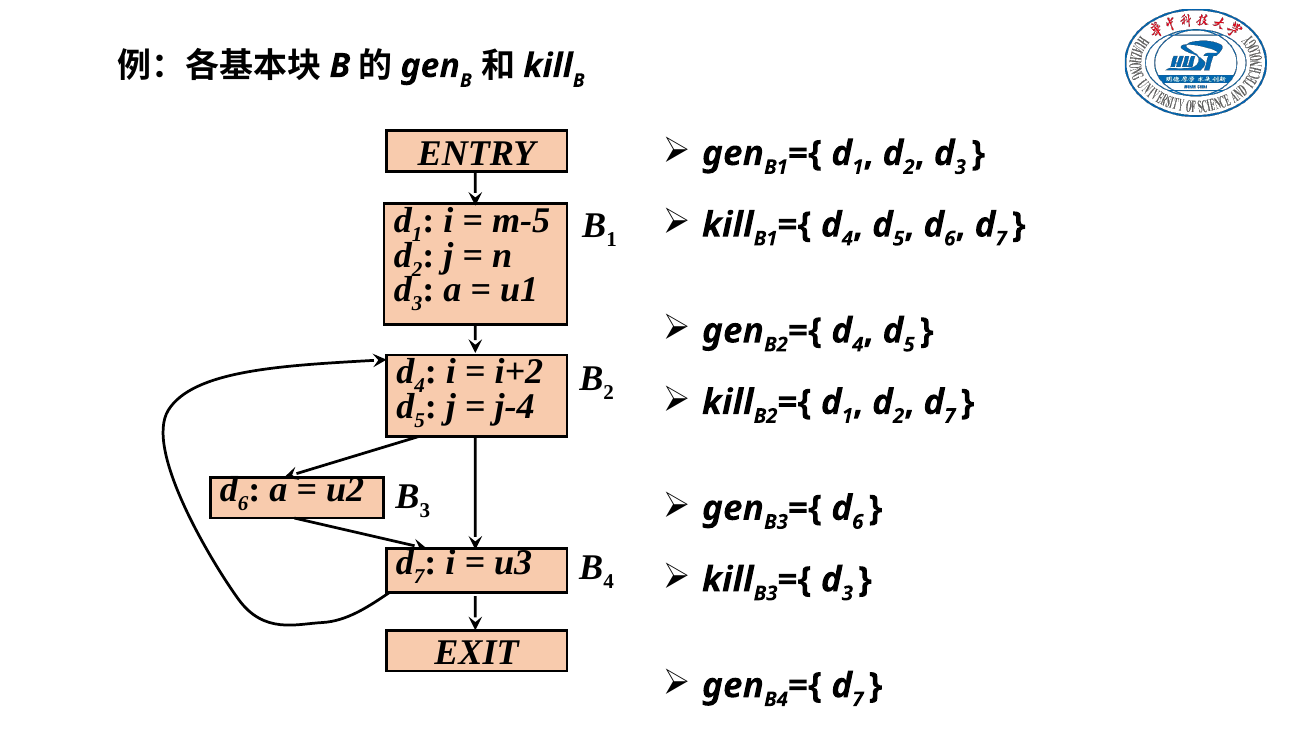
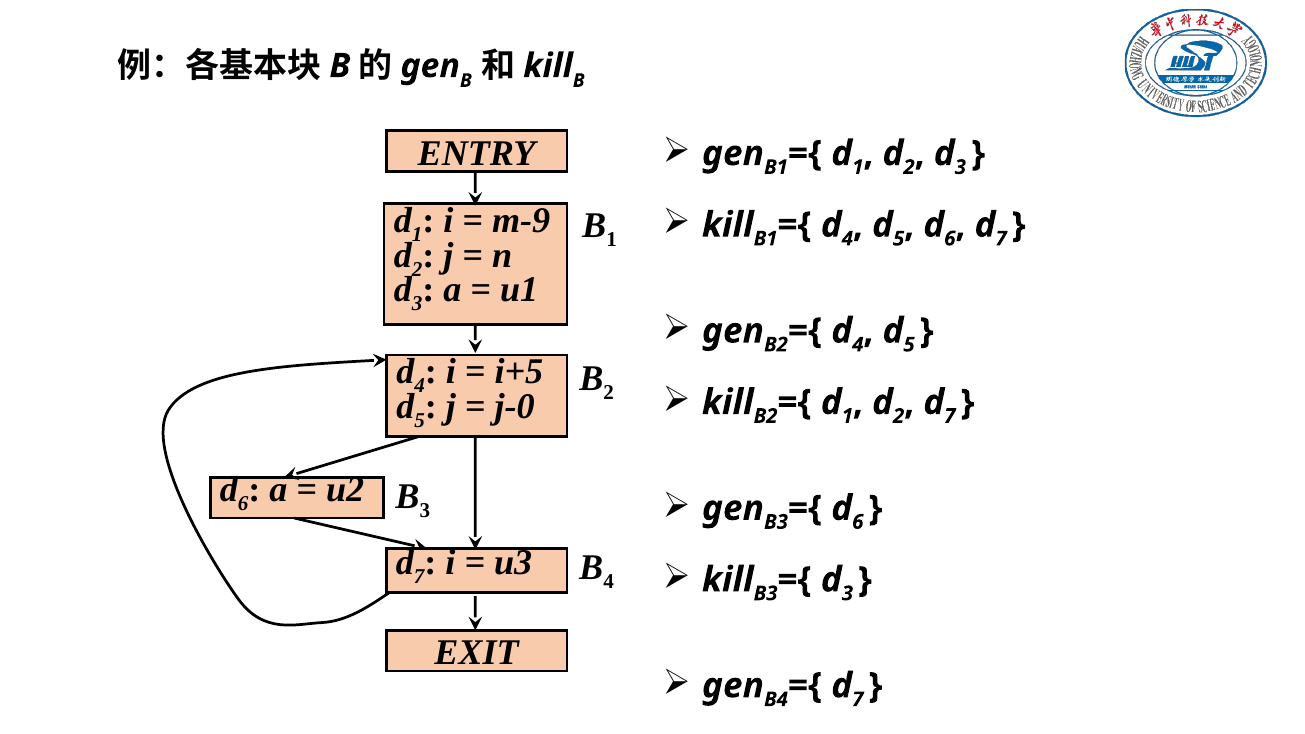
m-5: m-5 -> m-9
i+2: i+2 -> i+5
j-4: j-4 -> j-0
